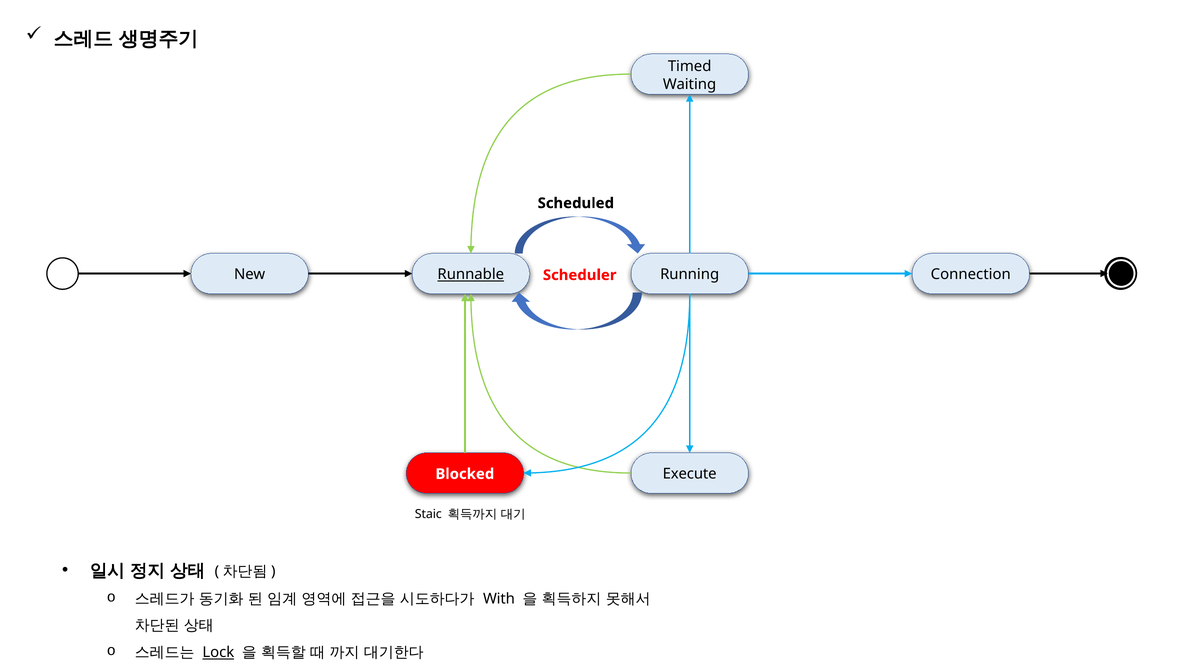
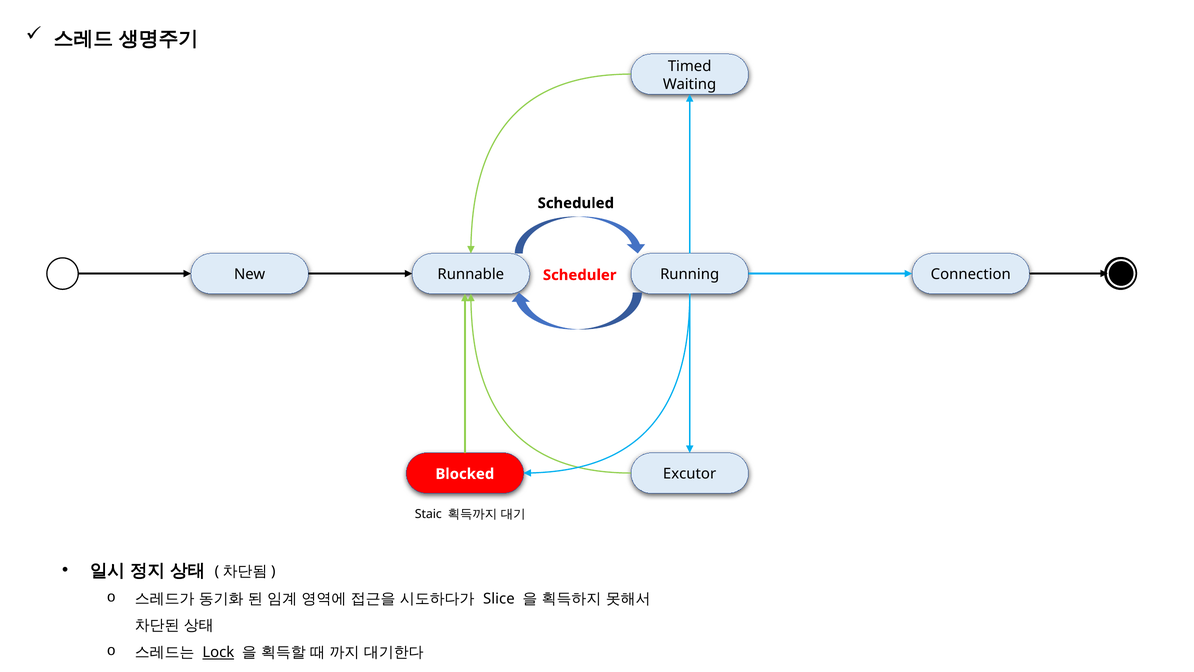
Runnable underline: present -> none
Execute: Execute -> Excutor
With: With -> Slice
